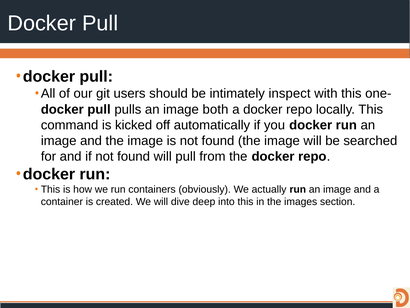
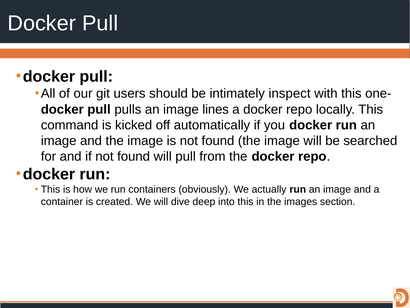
both: both -> lines
